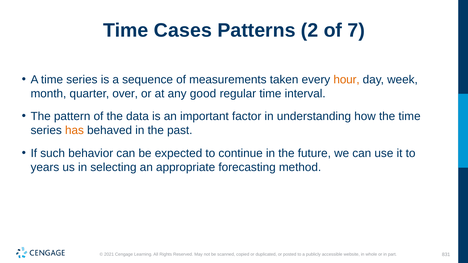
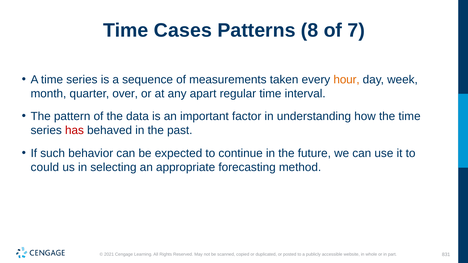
2: 2 -> 8
good: good -> apart
has colour: orange -> red
years: years -> could
